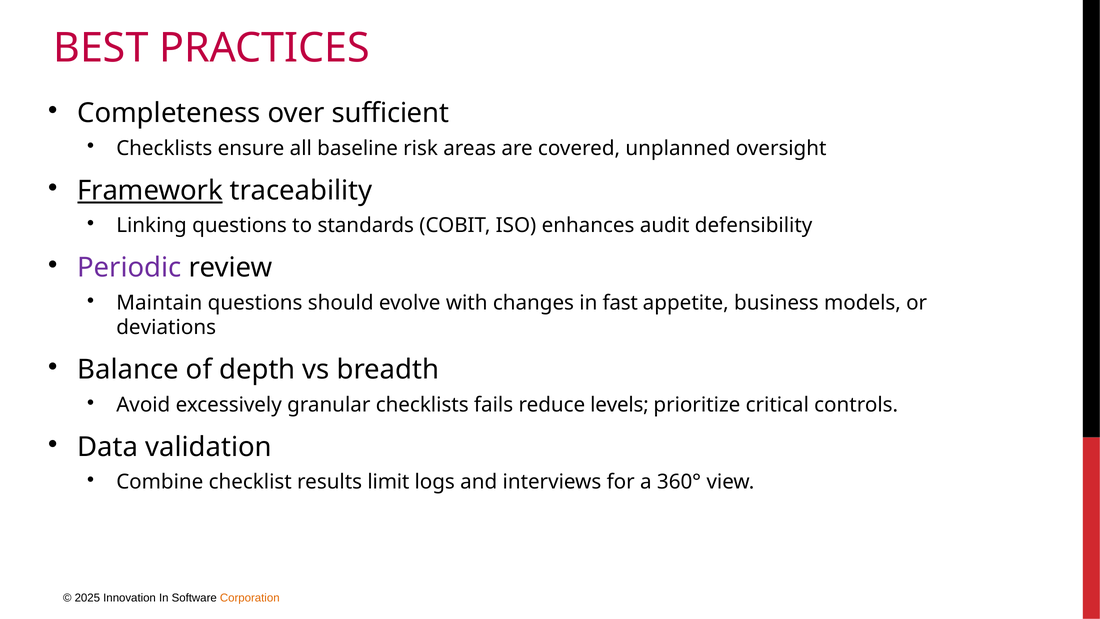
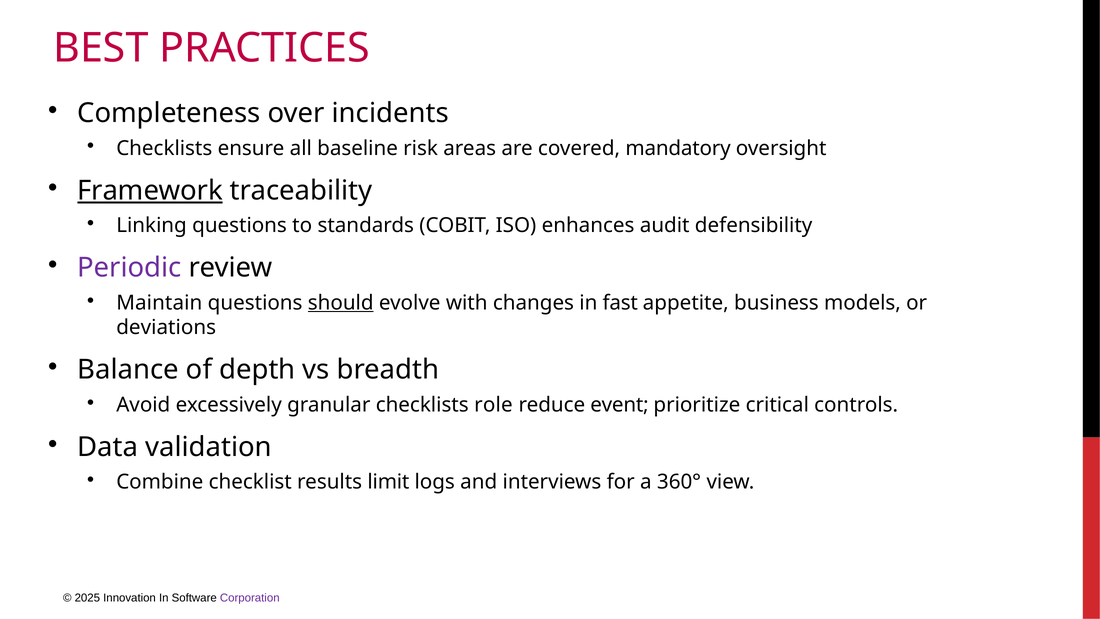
sufficient: sufficient -> incidents
unplanned: unplanned -> mandatory
should underline: none -> present
fails: fails -> role
levels: levels -> event
Corporation colour: orange -> purple
